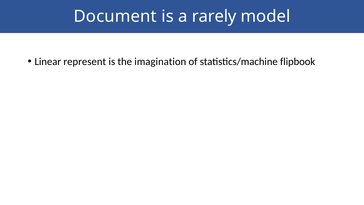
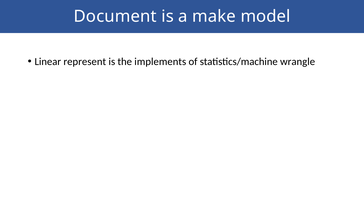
rarely: rarely -> make
imagination: imagination -> implements
flipbook: flipbook -> wrangle
